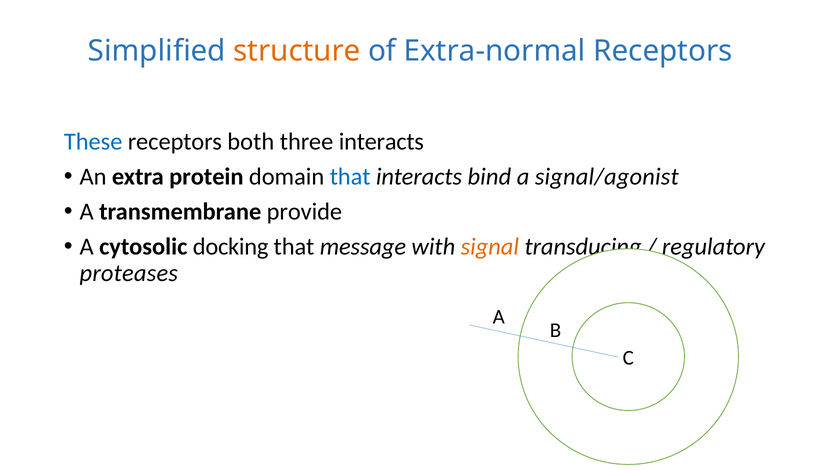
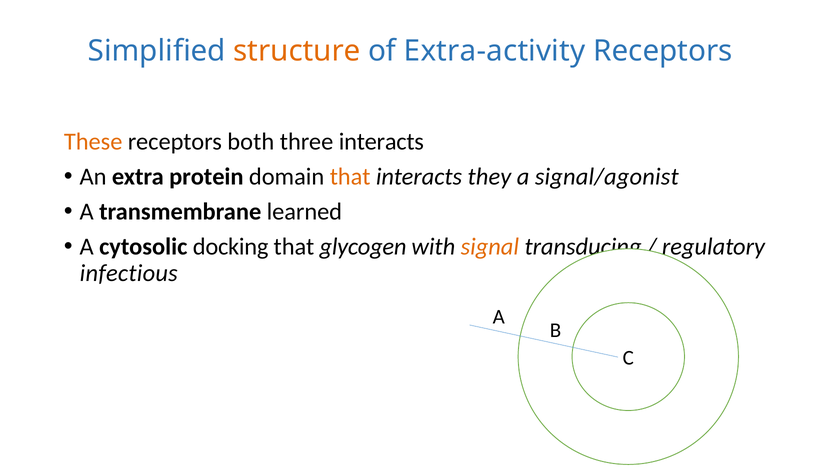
Extra-normal: Extra-normal -> Extra-activity
These colour: blue -> orange
that at (350, 177) colour: blue -> orange
bind: bind -> they
provide: provide -> learned
message: message -> glycogen
proteases: proteases -> infectious
